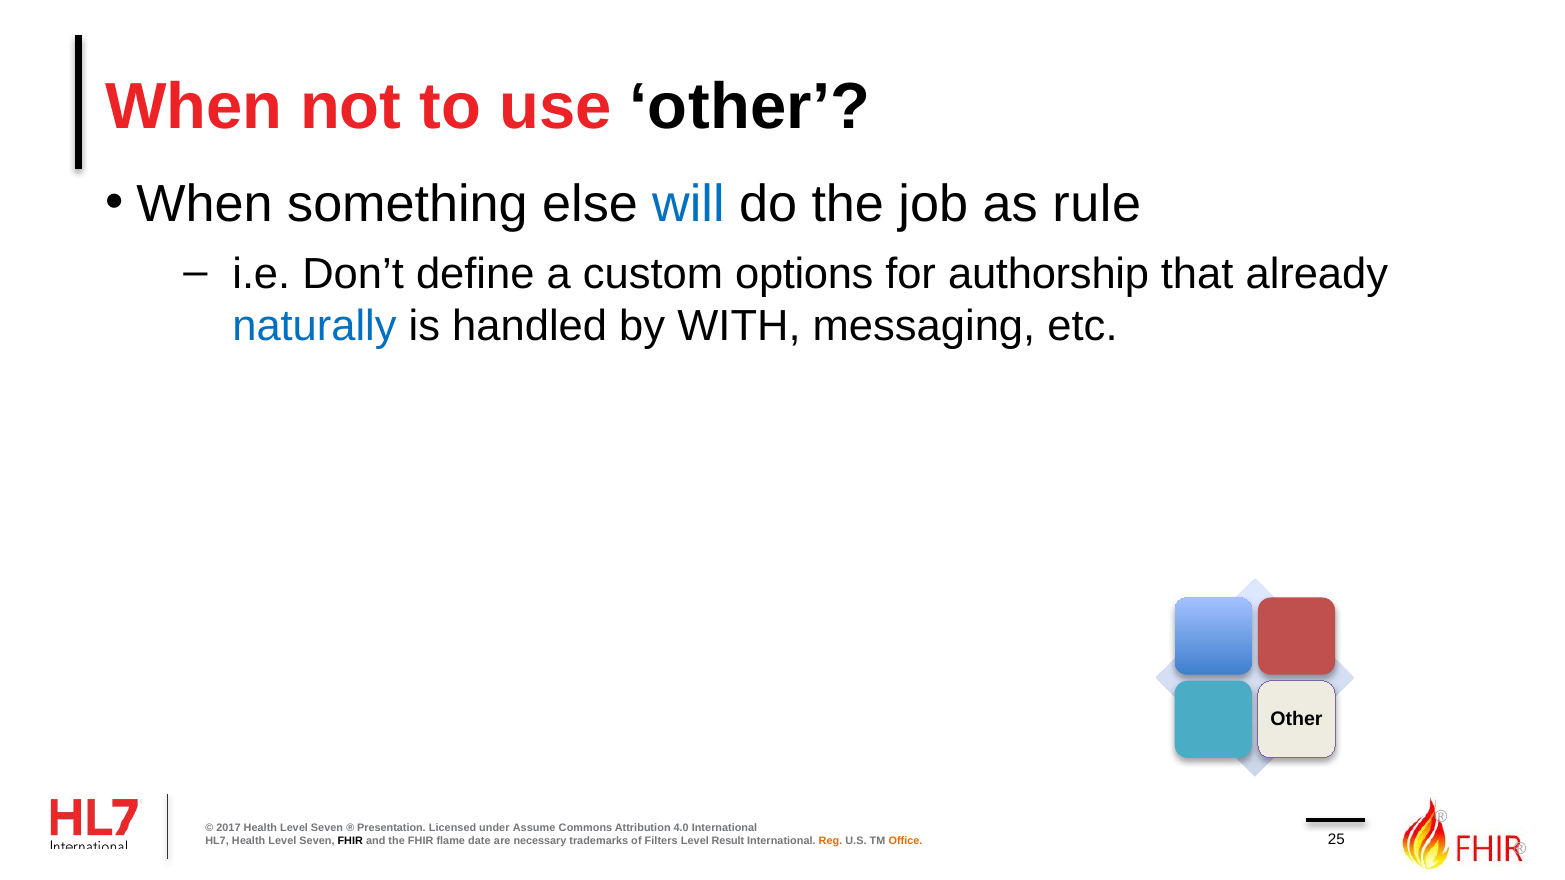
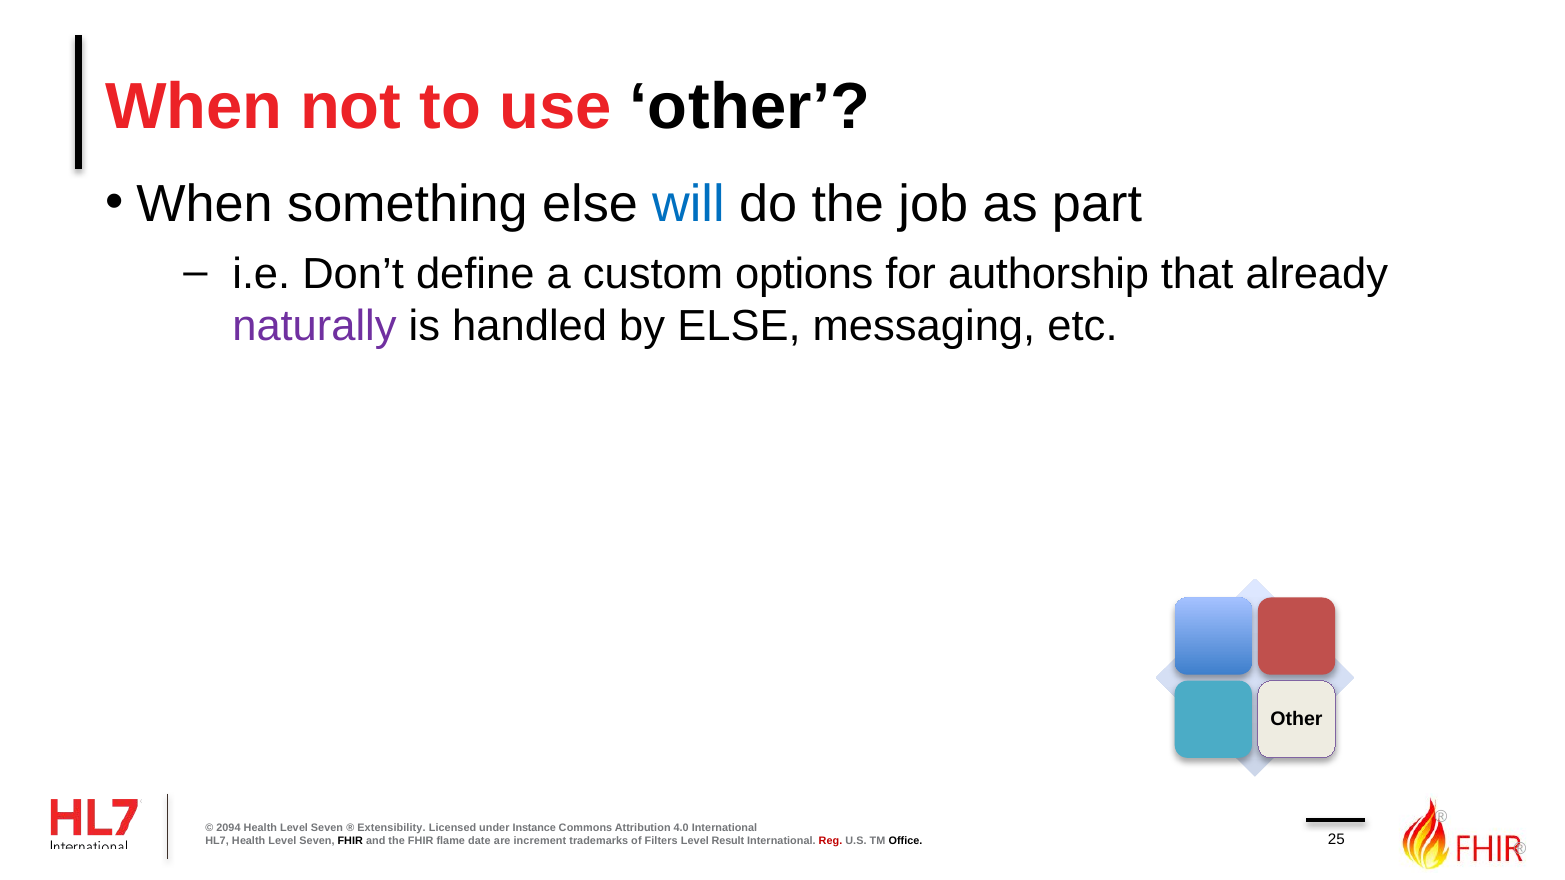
rule: rule -> part
naturally colour: blue -> purple
by WITH: WITH -> ELSE
2017: 2017 -> 2094
Presentation: Presentation -> Extensibility
Assume: Assume -> Instance
necessary: necessary -> increment
Reg colour: orange -> red
Office colour: orange -> black
